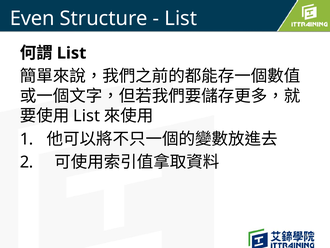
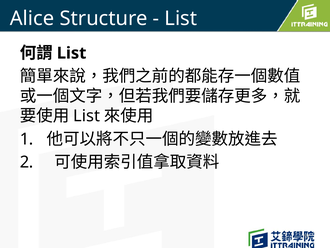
Even: Even -> Alice
